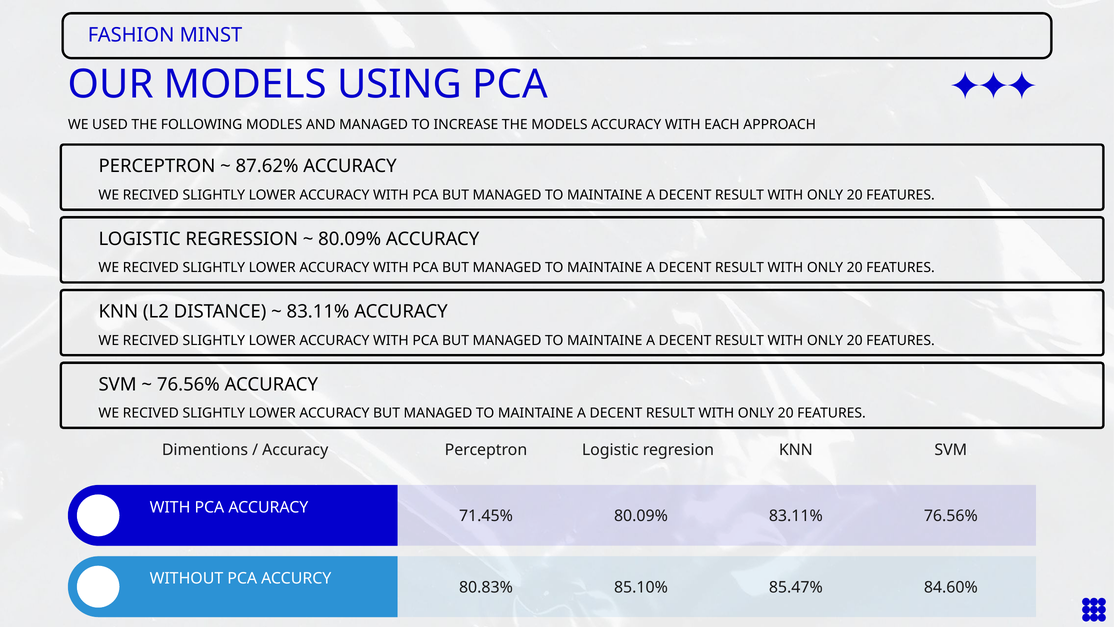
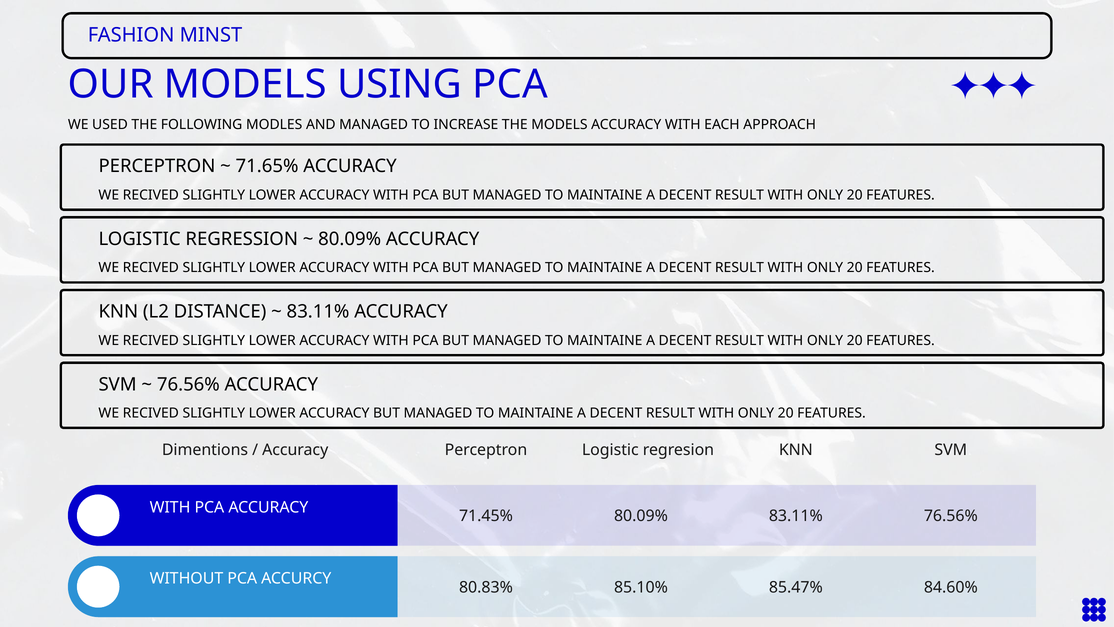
87.62%: 87.62% -> 71.65%
